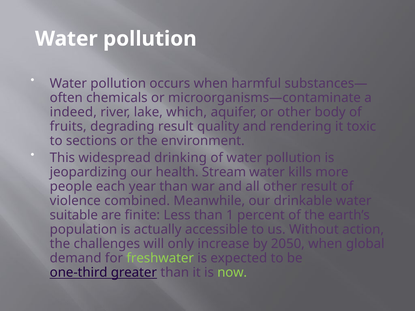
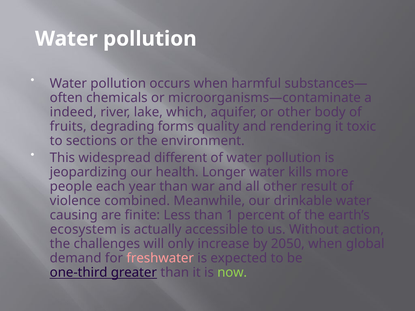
degrading result: result -> forms
drinking: drinking -> different
Stream: Stream -> Longer
suitable: suitable -> causing
population: population -> ecosystem
freshwater colour: light green -> pink
